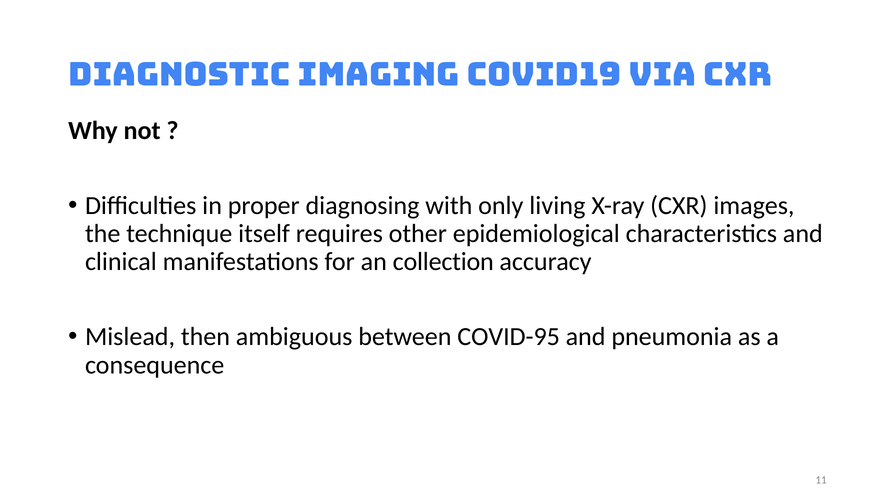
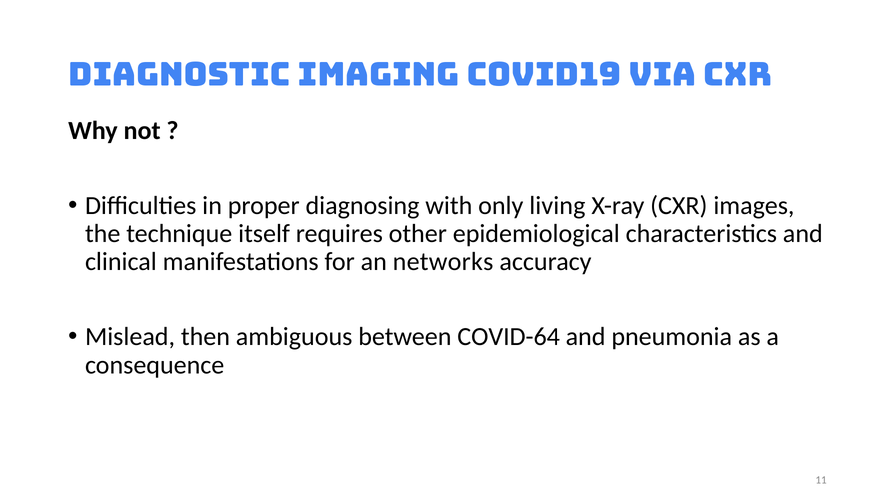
collection: collection -> networks
COVID-95: COVID-95 -> COVID-64
